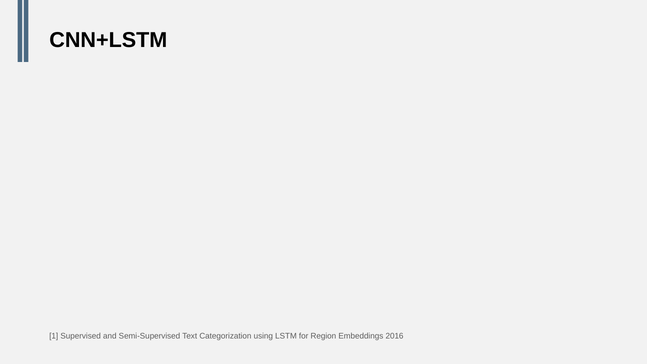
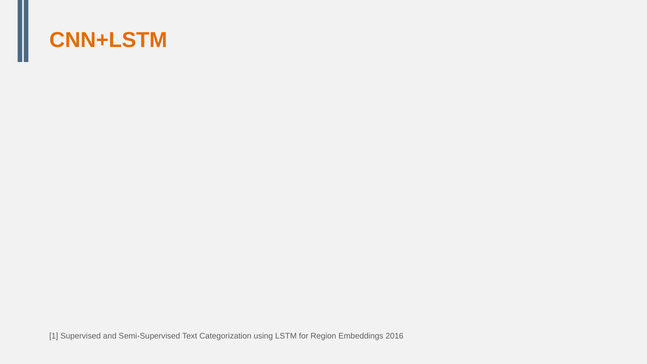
CNN+LSTM colour: black -> orange
